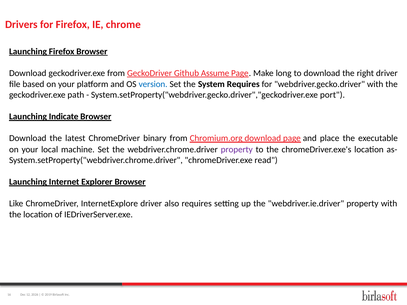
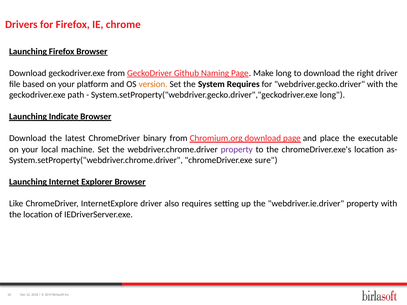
Assume: Assume -> Naming
version colour: blue -> orange
System.setProperty("webdriver.gecko.driver","geckodriver.exe port: port -> long
read: read -> sure
